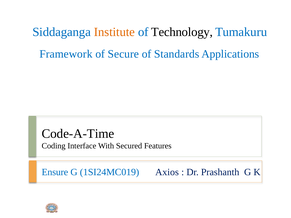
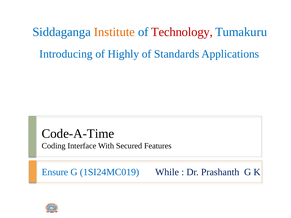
Technology colour: black -> red
Framework: Framework -> Introducing
Secure: Secure -> Highly
Axios: Axios -> While
